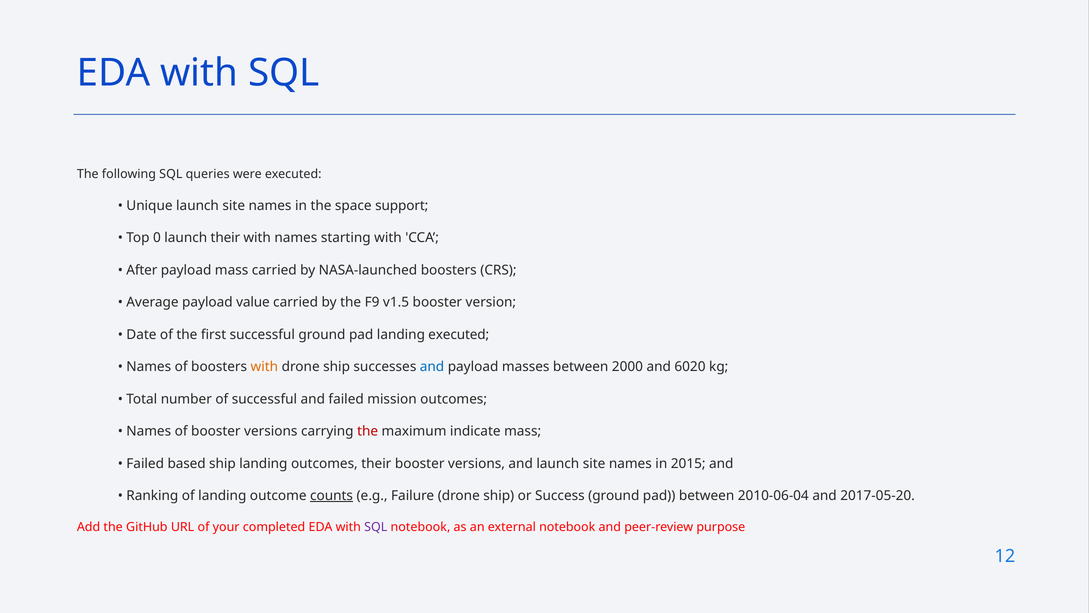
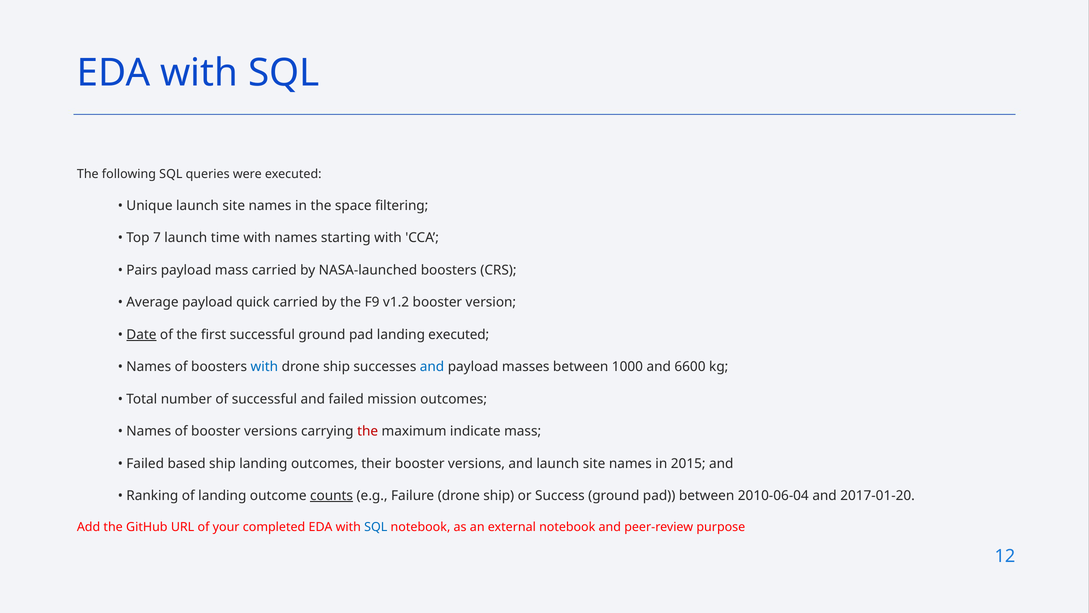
support: support -> filtering
0: 0 -> 7
launch their: their -> time
After: After -> Pairs
value: value -> quick
v1.5: v1.5 -> v1.2
Date underline: none -> present
with at (264, 367) colour: orange -> blue
2000: 2000 -> 1000
6020: 6020 -> 6600
2017-05-20: 2017-05-20 -> 2017-01-20
SQL at (376, 527) colour: purple -> blue
